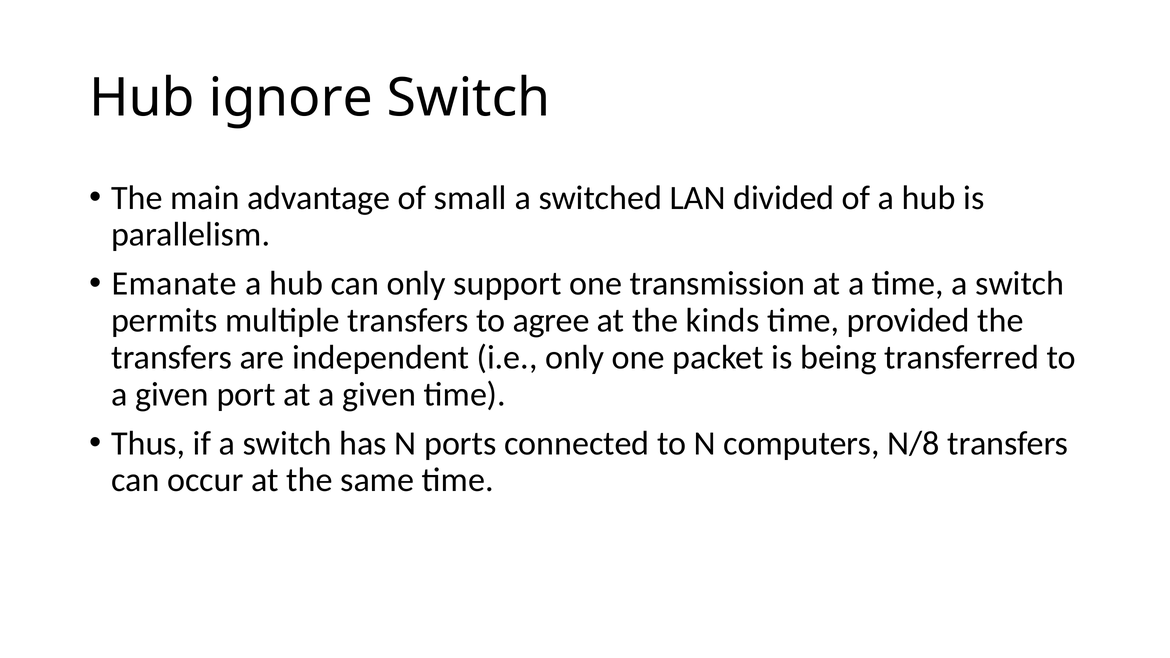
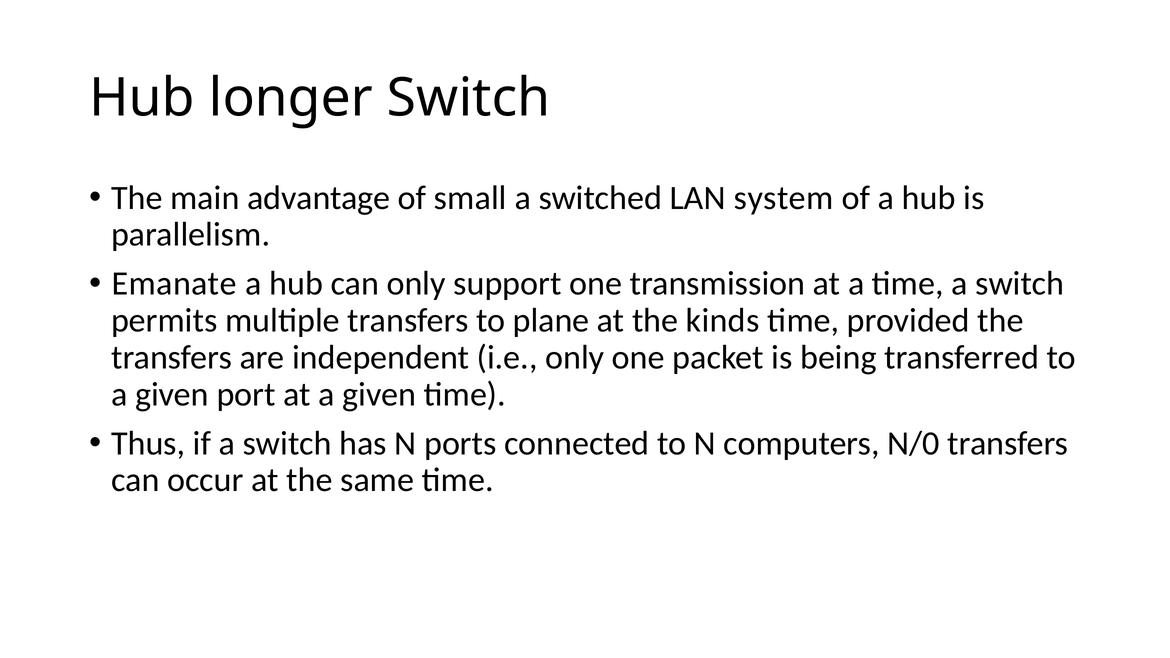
ignore: ignore -> longer
divided: divided -> system
agree: agree -> plane
N/8: N/8 -> N/0
